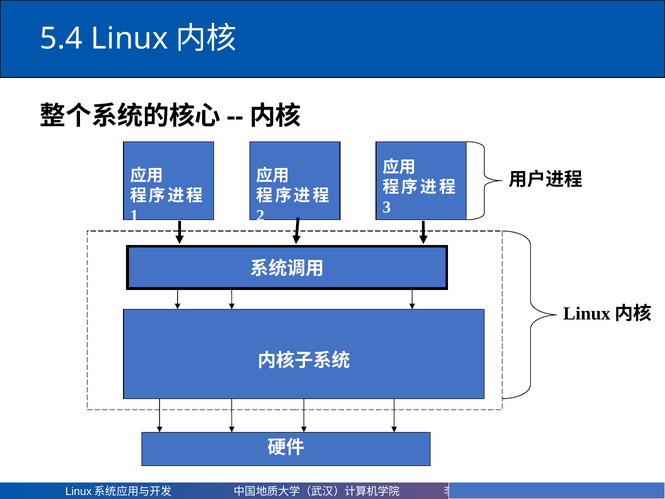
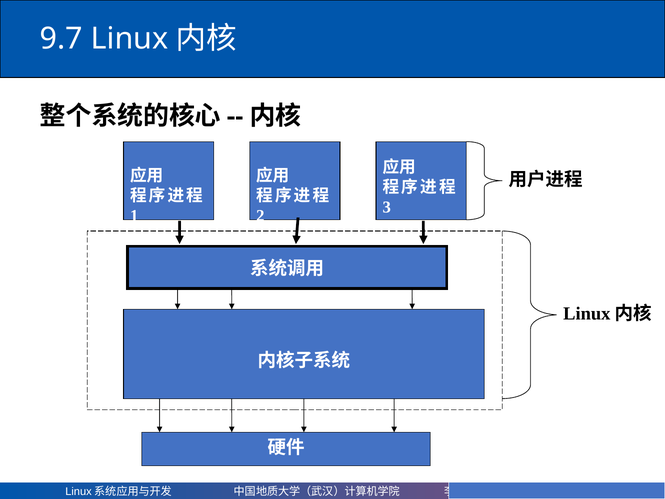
5.4: 5.4 -> 9.7
